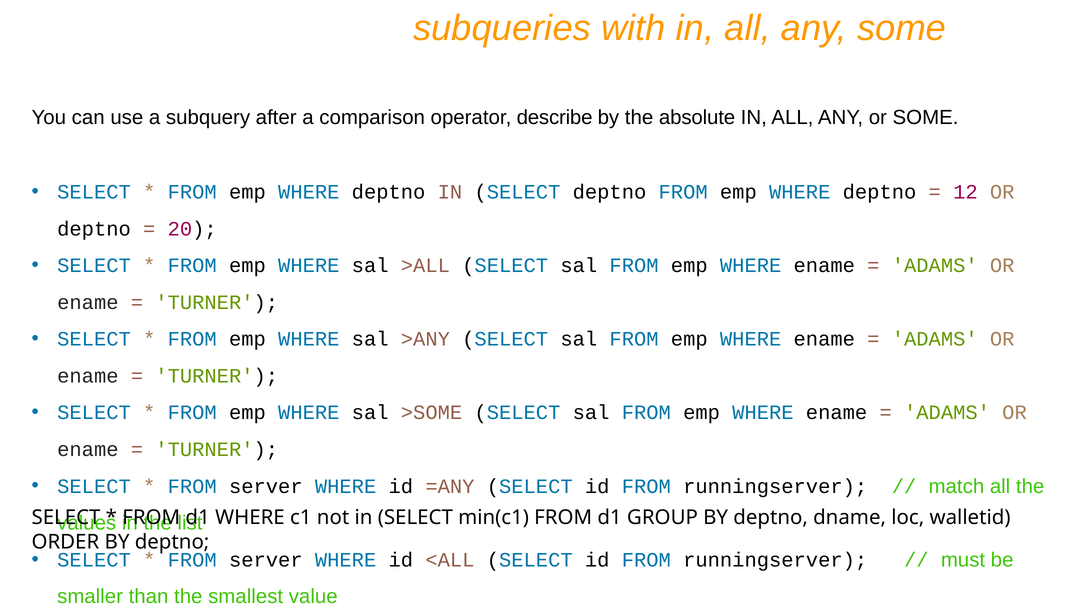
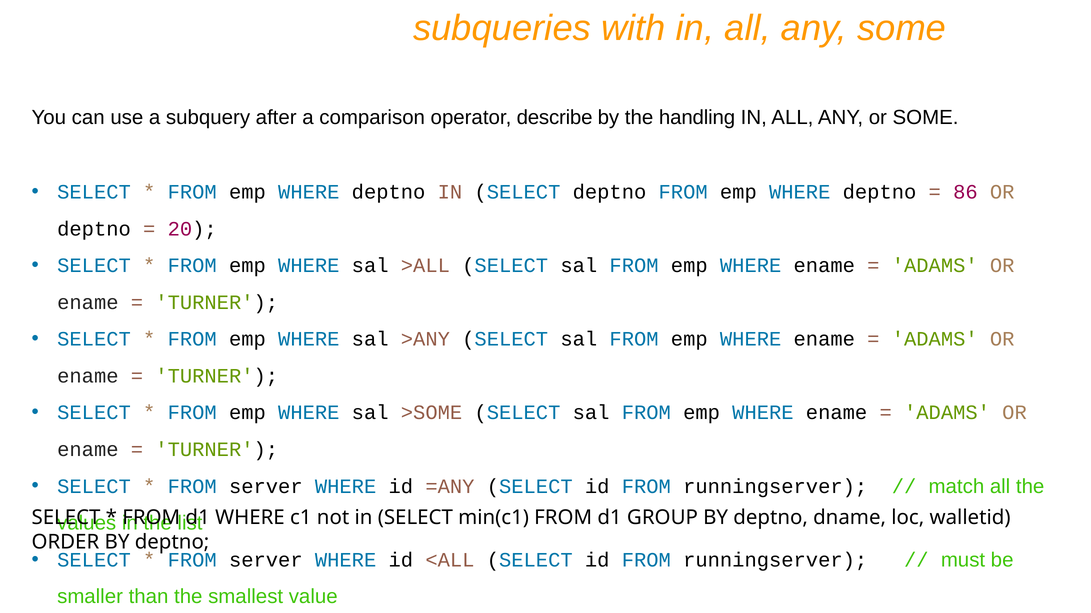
absolute: absolute -> handling
12: 12 -> 86
